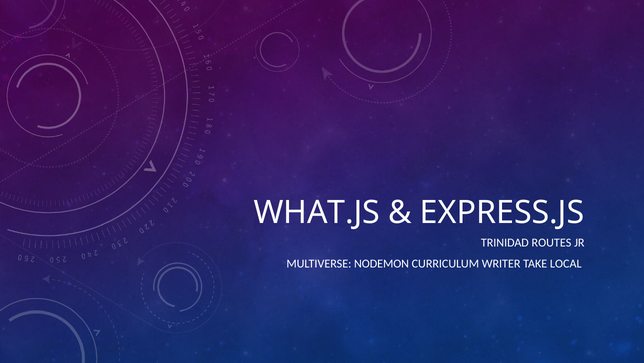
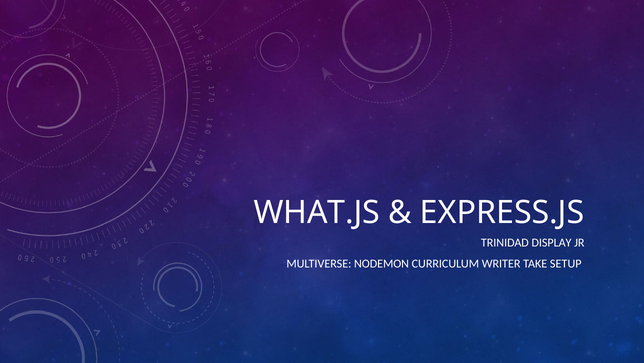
ROUTES: ROUTES -> DISPLAY
LOCAL: LOCAL -> SETUP
